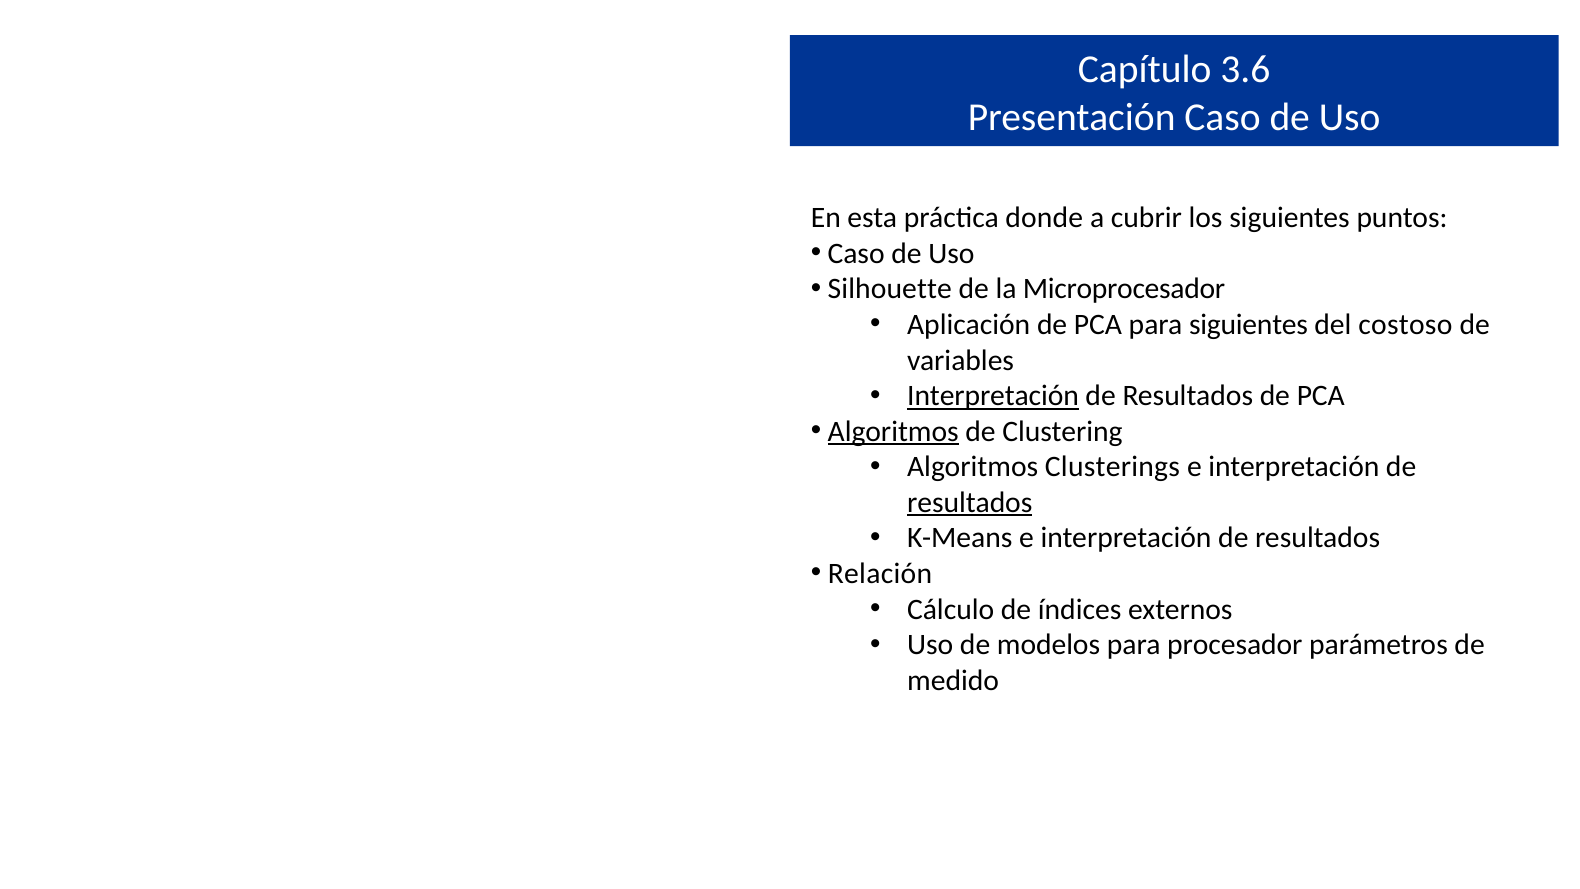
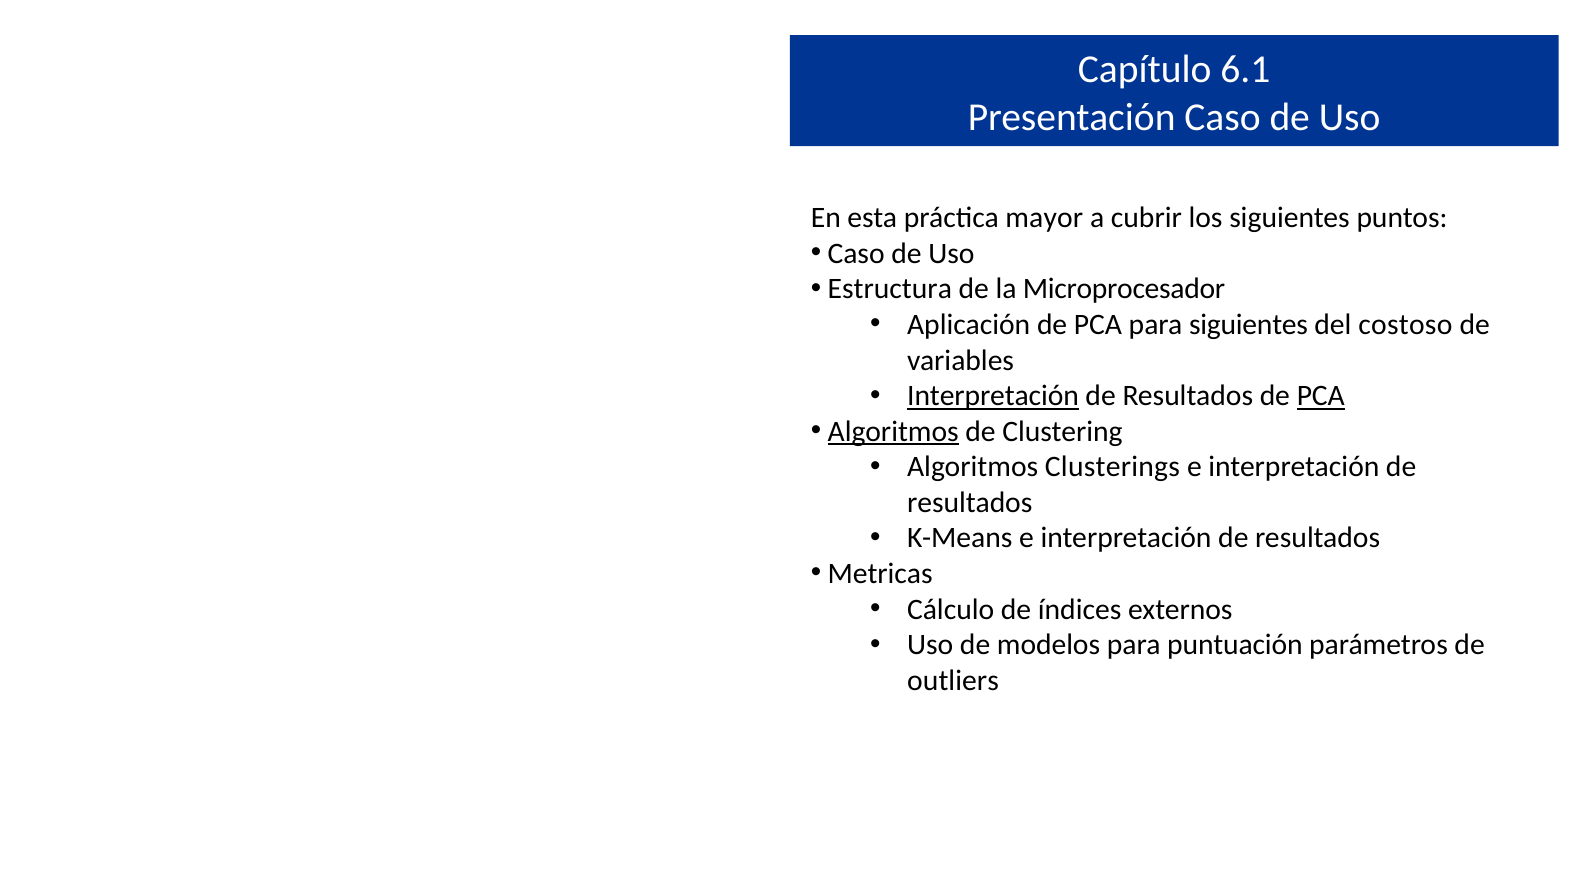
3.6: 3.6 -> 6.1
donde: donde -> mayor
Silhouette: Silhouette -> Estructura
PCA at (1321, 396) underline: none -> present
resultados at (970, 502) underline: present -> none
Relación: Relación -> Metricas
procesador: procesador -> puntuación
medido: medido -> outliers
